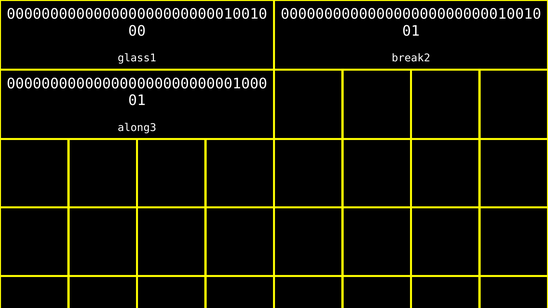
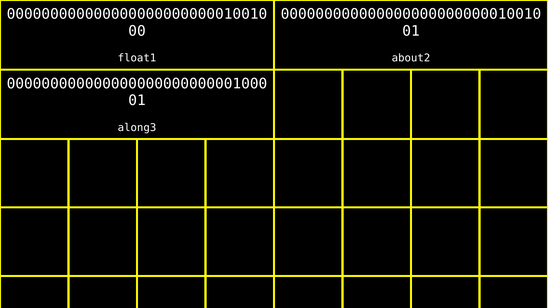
glass1: glass1 -> float1
break2: break2 -> about2
